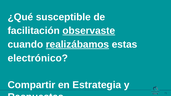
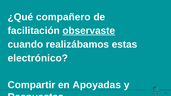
susceptible: susceptible -> compañero
realizábamos underline: present -> none
Estrategia: Estrategia -> Apoyadas
